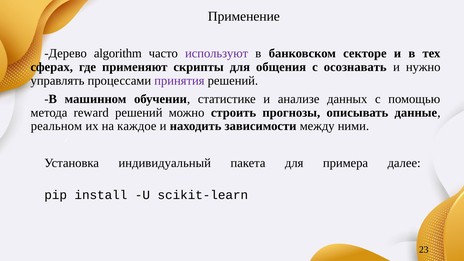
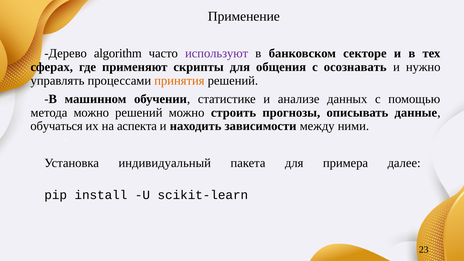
принятия colour: purple -> orange
метода reward: reward -> можно
реальном: реальном -> обучаться
каждое: каждое -> аспекта
